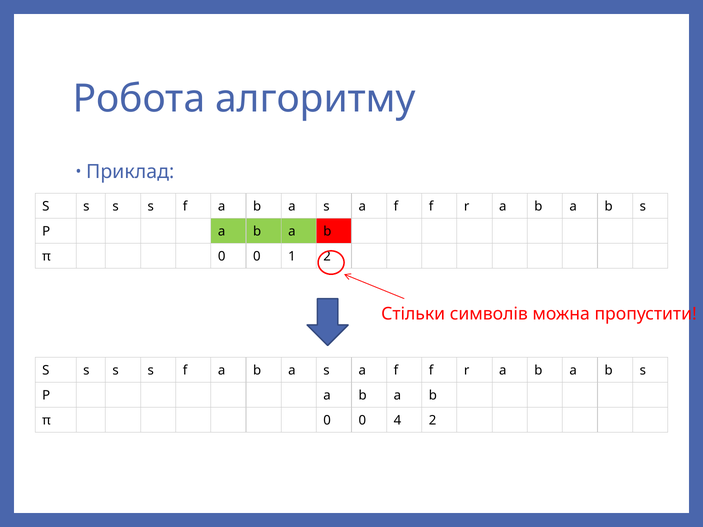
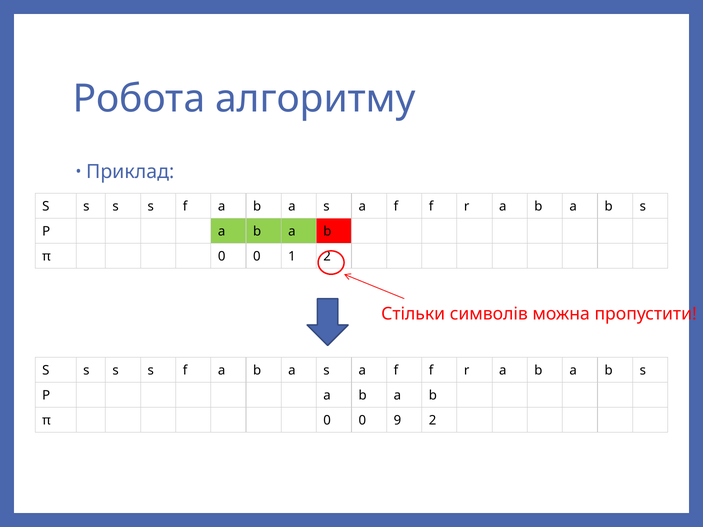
4: 4 -> 9
